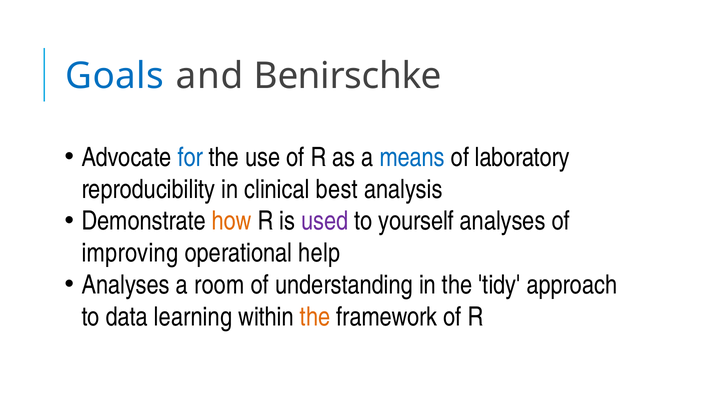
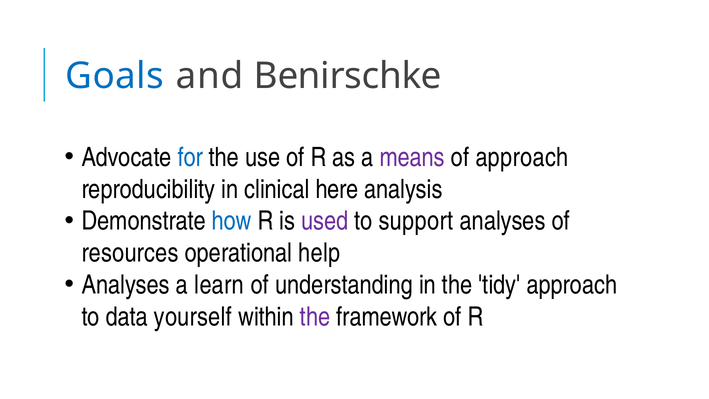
means colour: blue -> purple
of laboratory: laboratory -> approach
best: best -> here
how colour: orange -> blue
yourself: yourself -> support
improving: improving -> resources
room: room -> learn
learning: learning -> yourself
the at (315, 317) colour: orange -> purple
